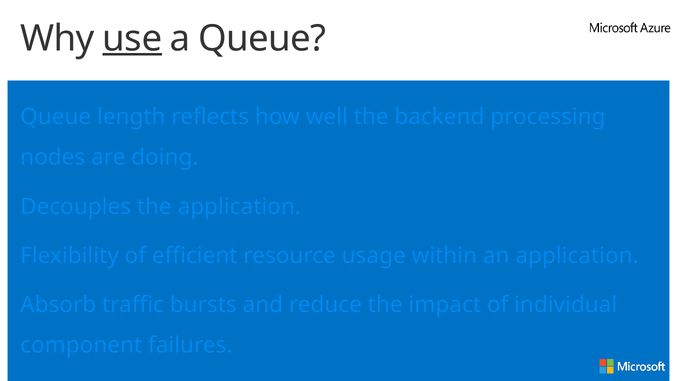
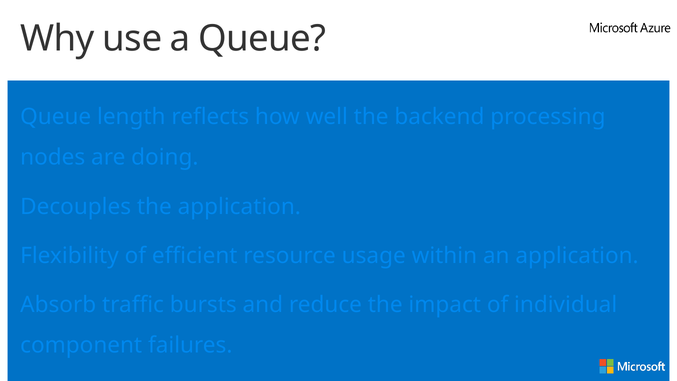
use underline: present -> none
